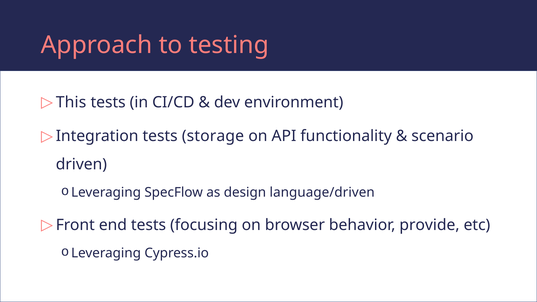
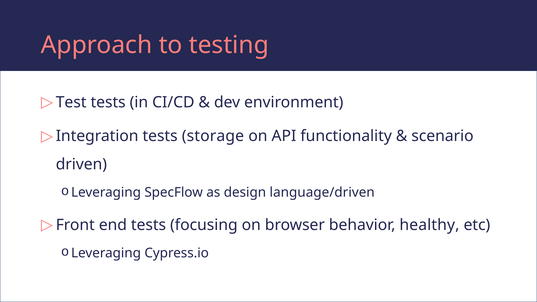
This: This -> Test
provide: provide -> healthy
